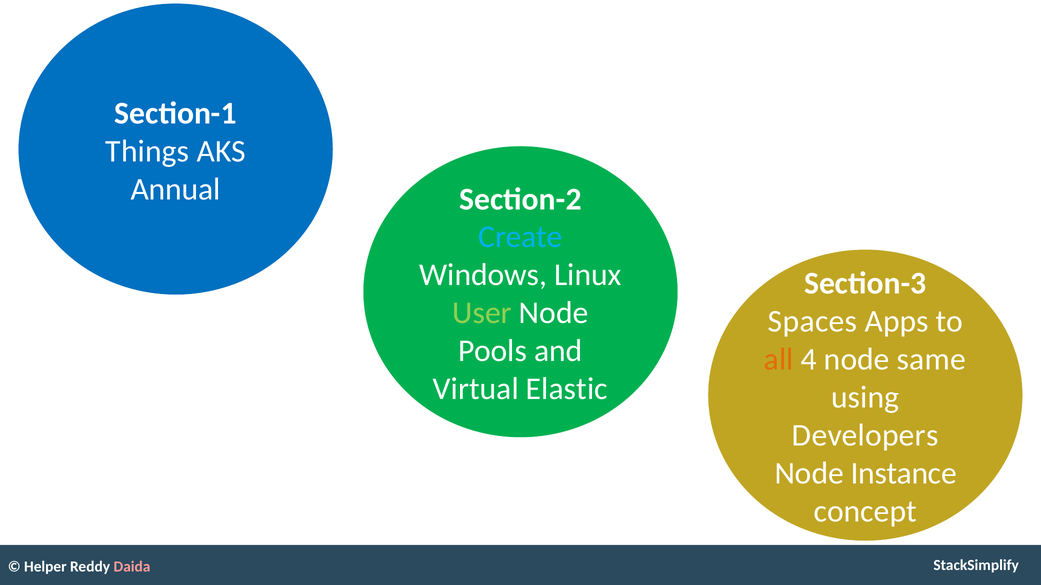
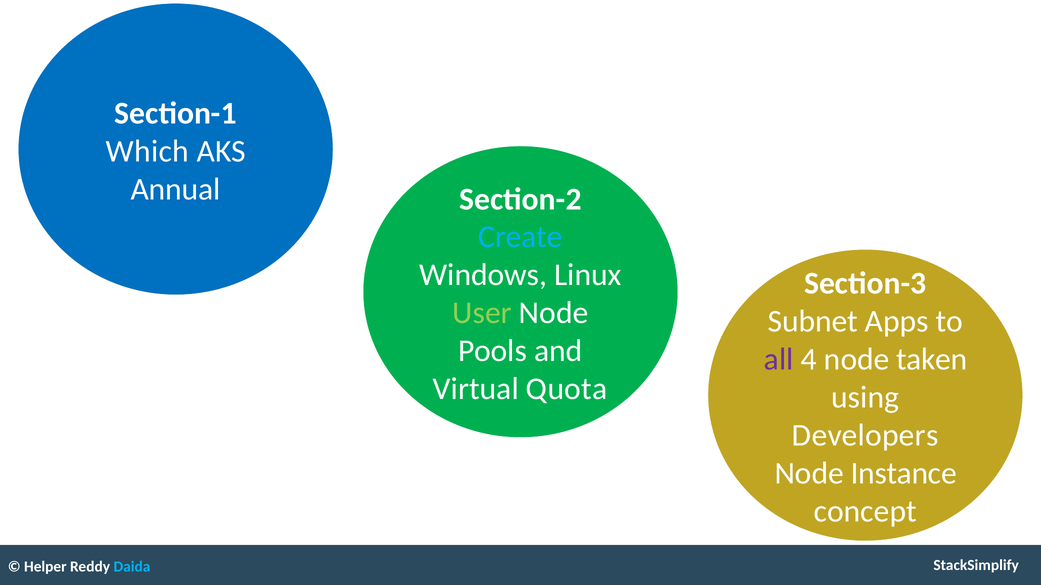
Things: Things -> Which
Spaces: Spaces -> Subnet
all colour: orange -> purple
same: same -> taken
Elastic: Elastic -> Quota
Daida colour: pink -> light blue
